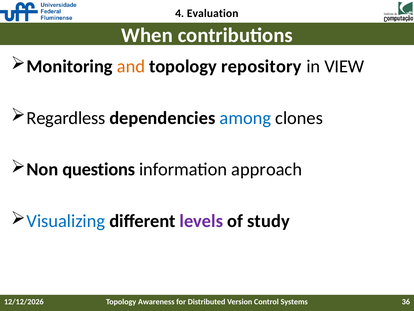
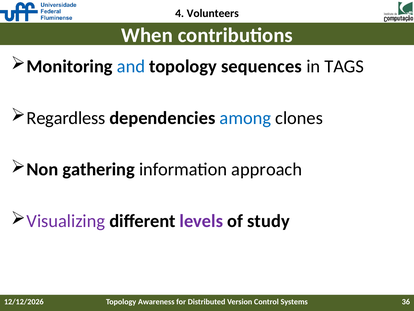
Evaluation: Evaluation -> Volunteers
and colour: orange -> blue
repository: repository -> sequences
VIEW: VIEW -> TAGS
questions: questions -> gathering
Visualizing colour: blue -> purple
